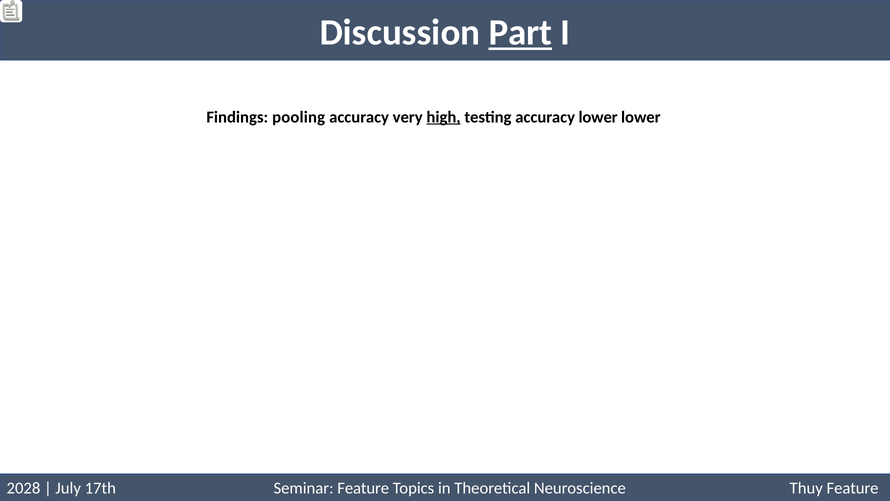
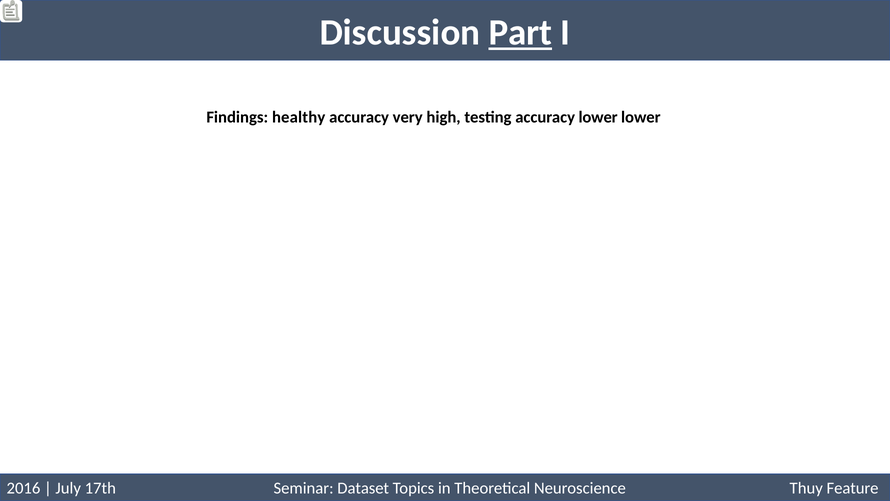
pooling: pooling -> healthy
high underline: present -> none
2028: 2028 -> 2016
Seminar Feature: Feature -> Dataset
